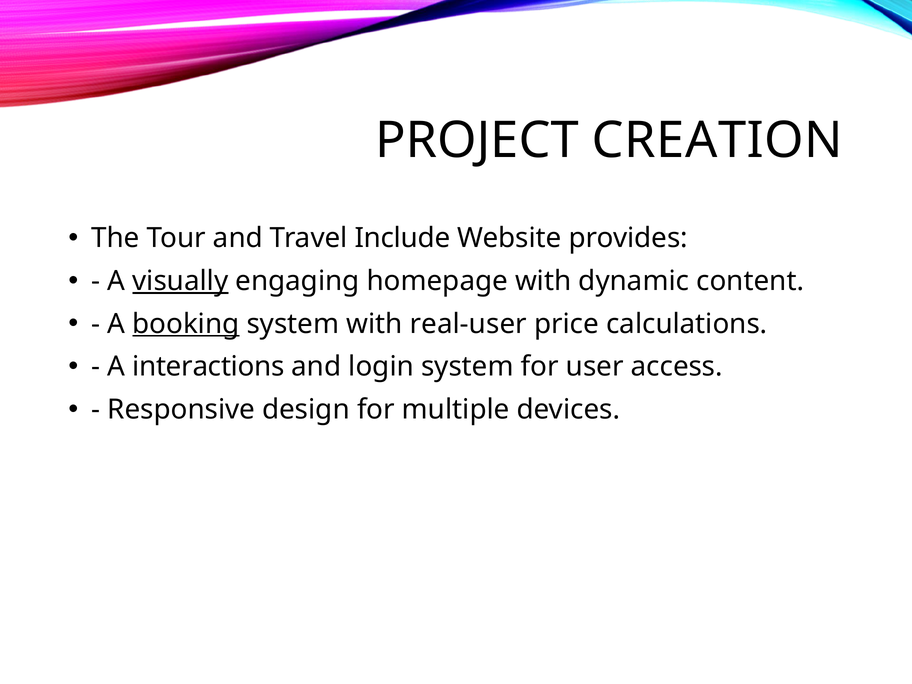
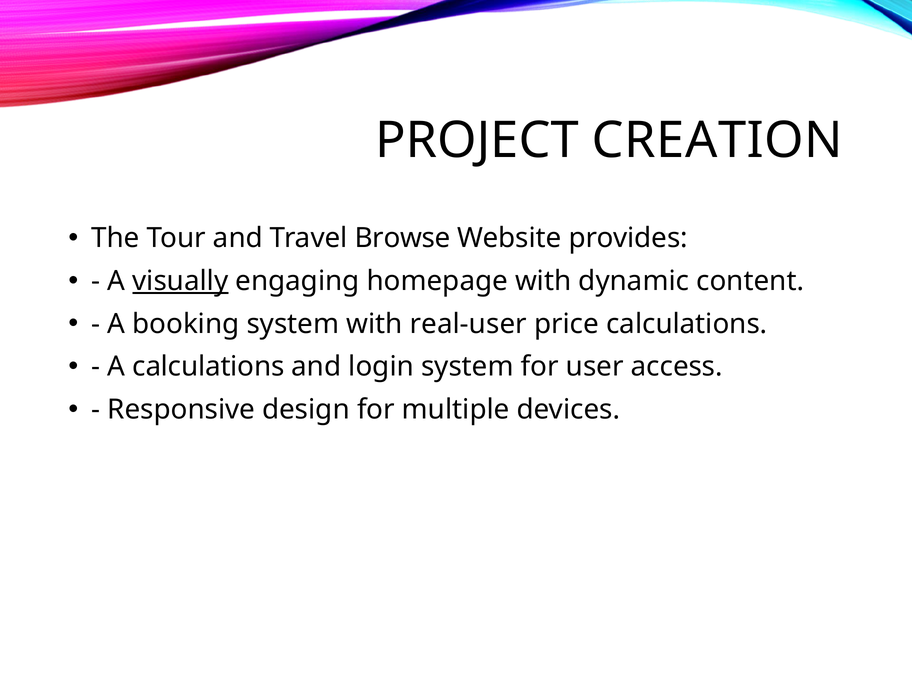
Include: Include -> Browse
booking underline: present -> none
A interactions: interactions -> calculations
